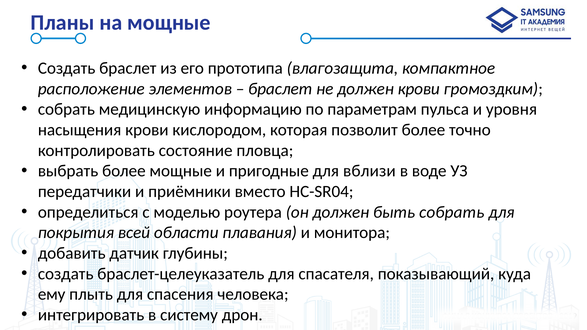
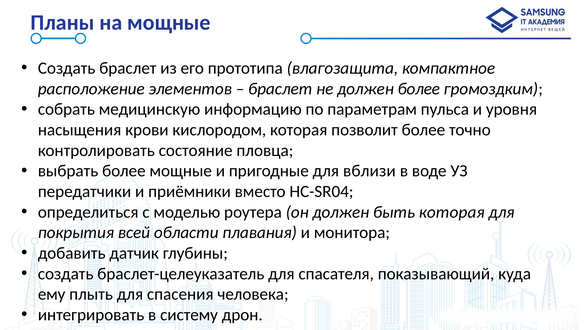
должен крови: крови -> более
быть собрать: собрать -> которая
